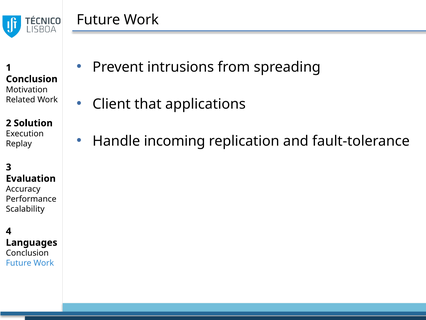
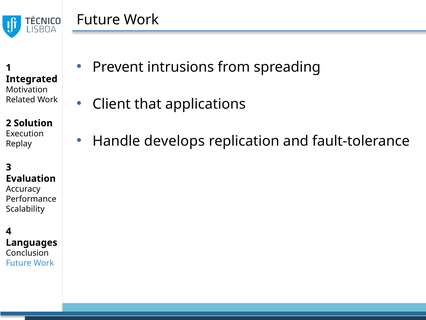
Conclusion at (32, 79): Conclusion -> Integrated
incoming: incoming -> develops
